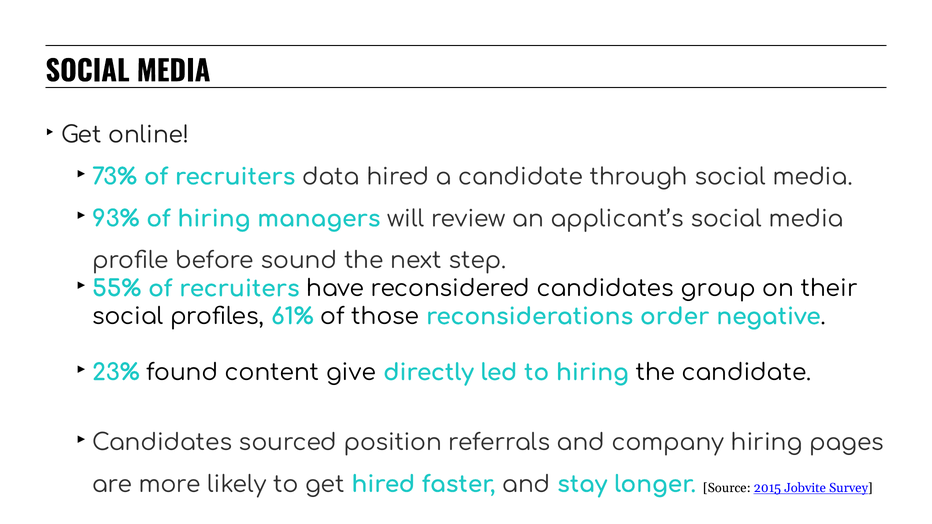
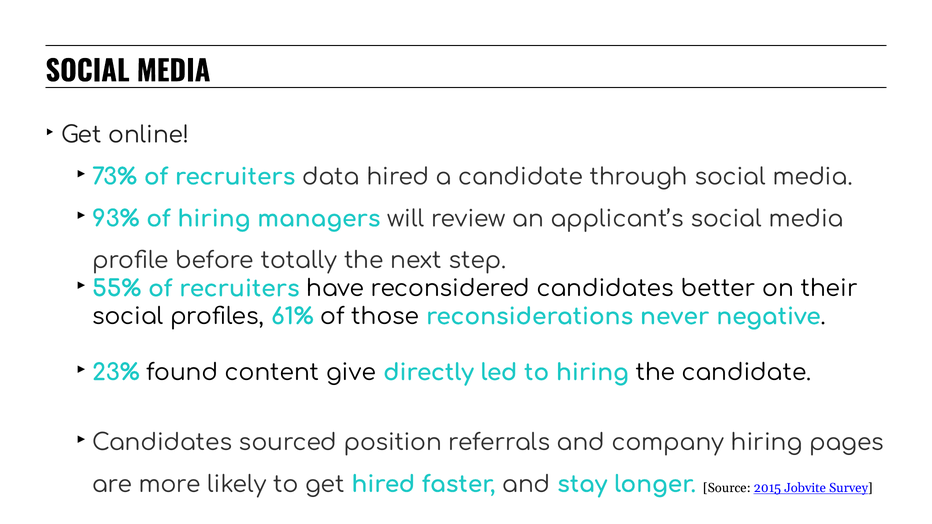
sound: sound -> totally
group: group -> better
order: order -> never
